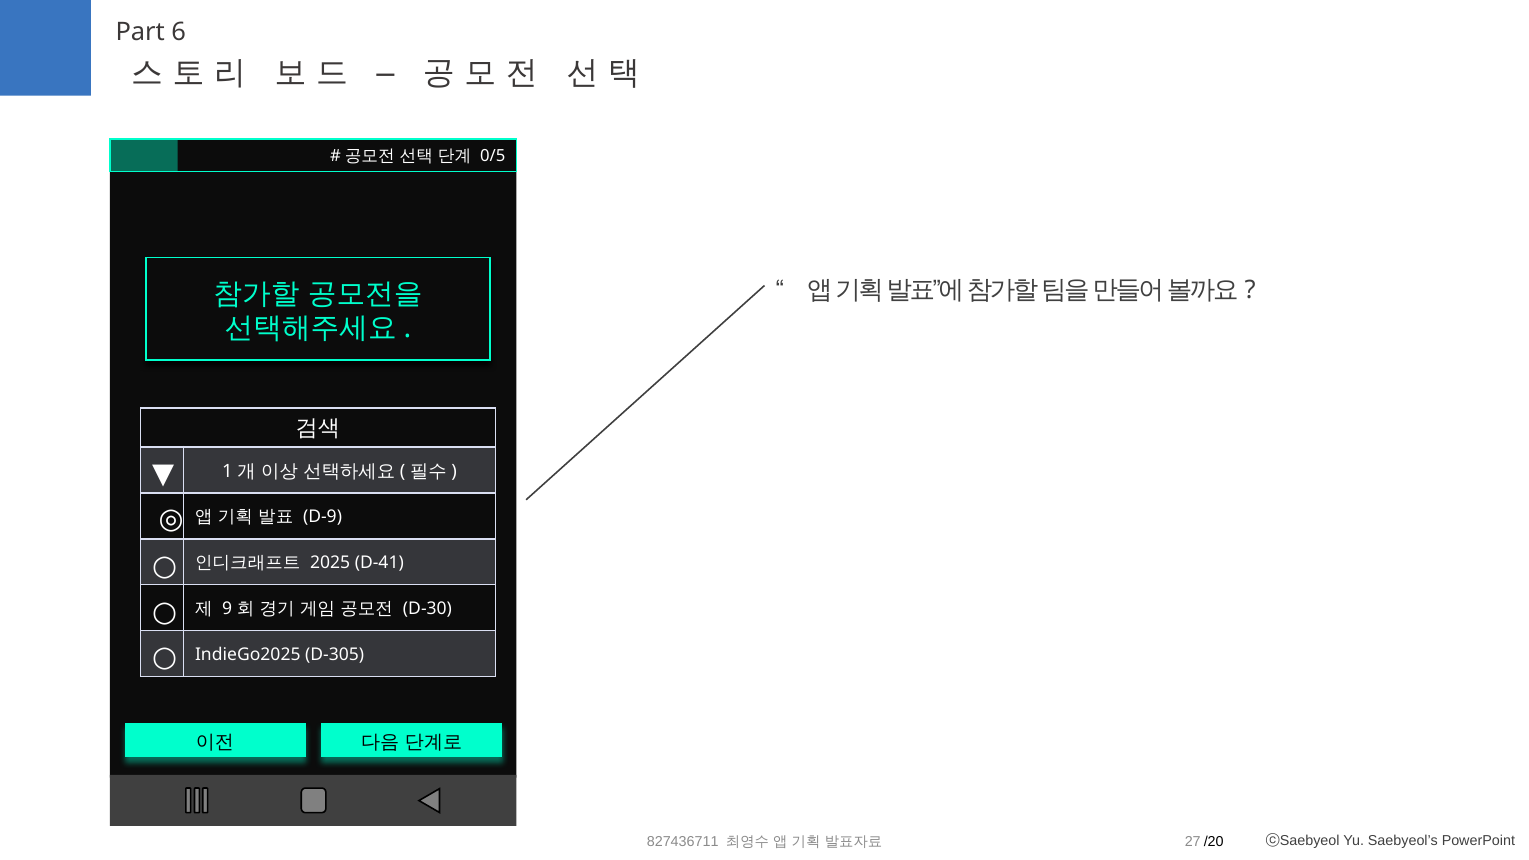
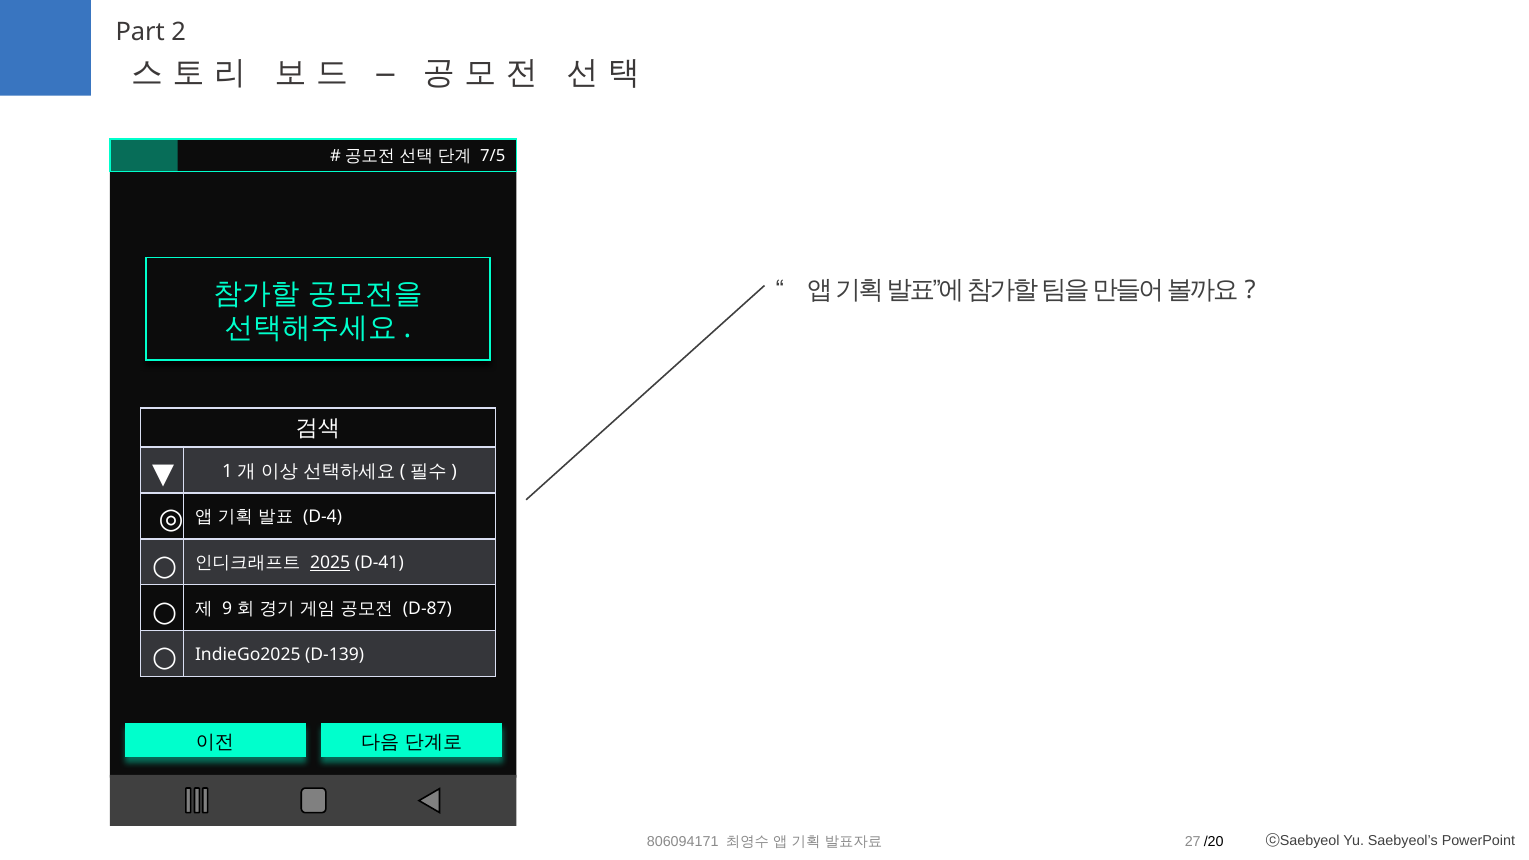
6: 6 -> 2
0/5: 0/5 -> 7/5
D-9: D-9 -> D-4
2025 underline: none -> present
D-30: D-30 -> D-87
D-305: D-305 -> D-139
827436711: 827436711 -> 806094171
